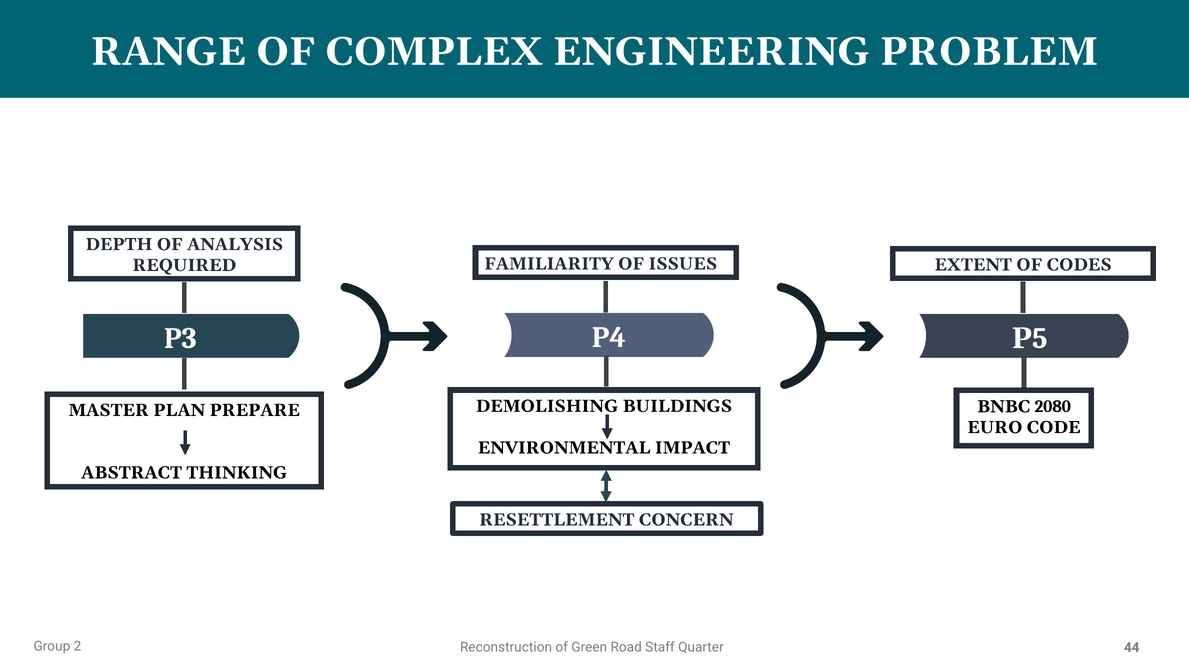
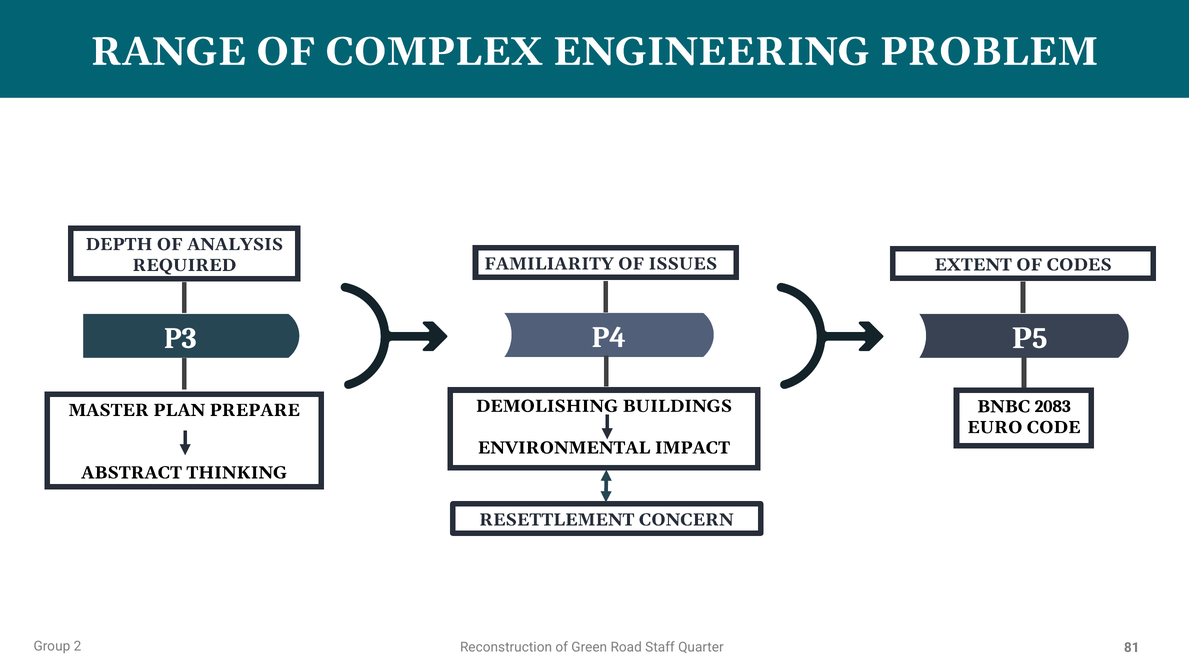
2080: 2080 -> 2083
44: 44 -> 81
